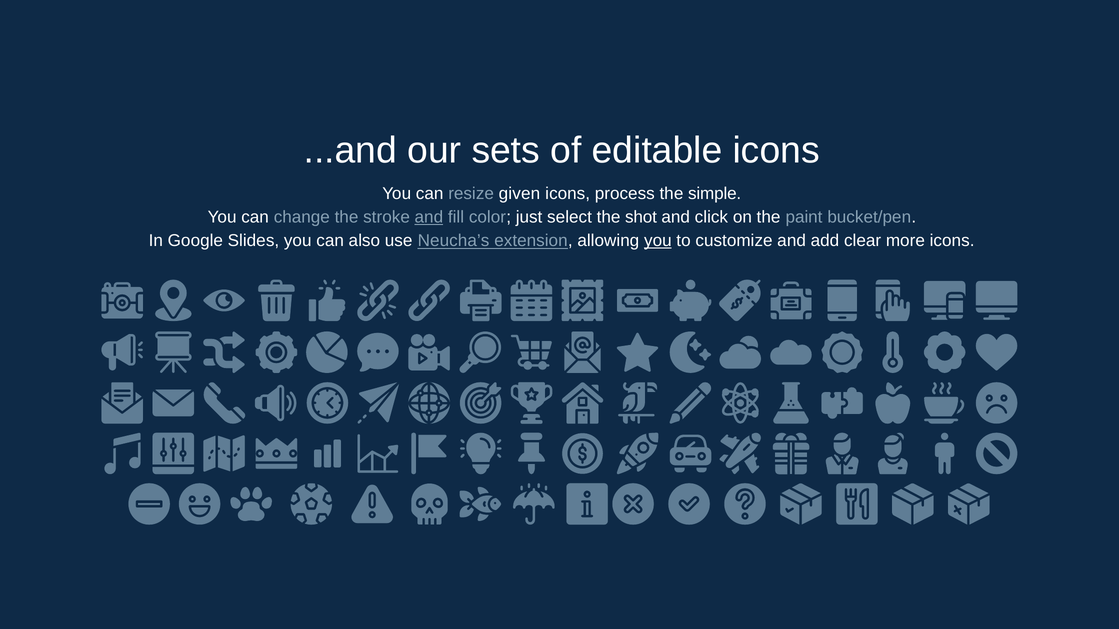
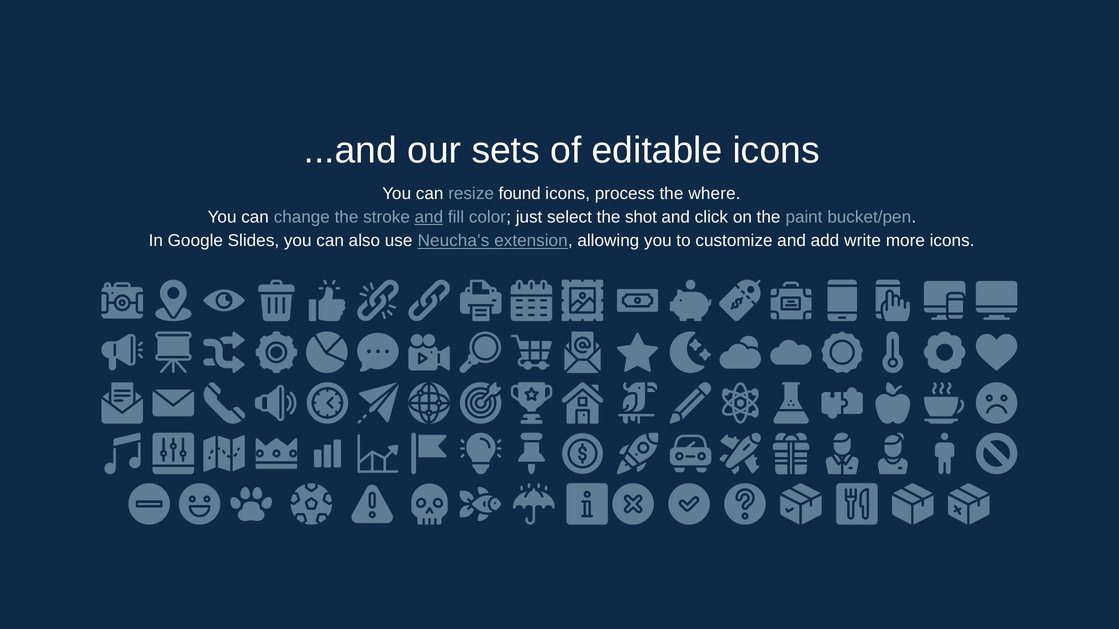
given: given -> found
simple: simple -> where
you at (658, 241) underline: present -> none
clear: clear -> write
